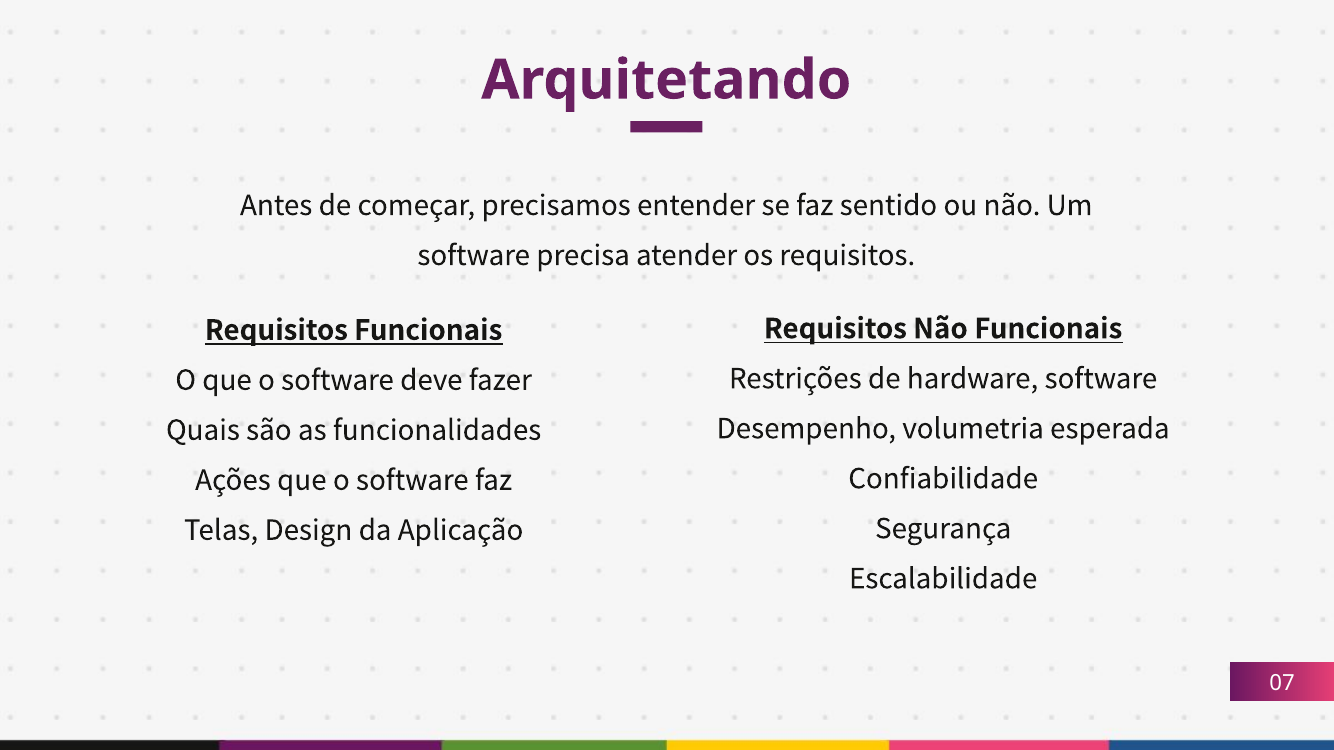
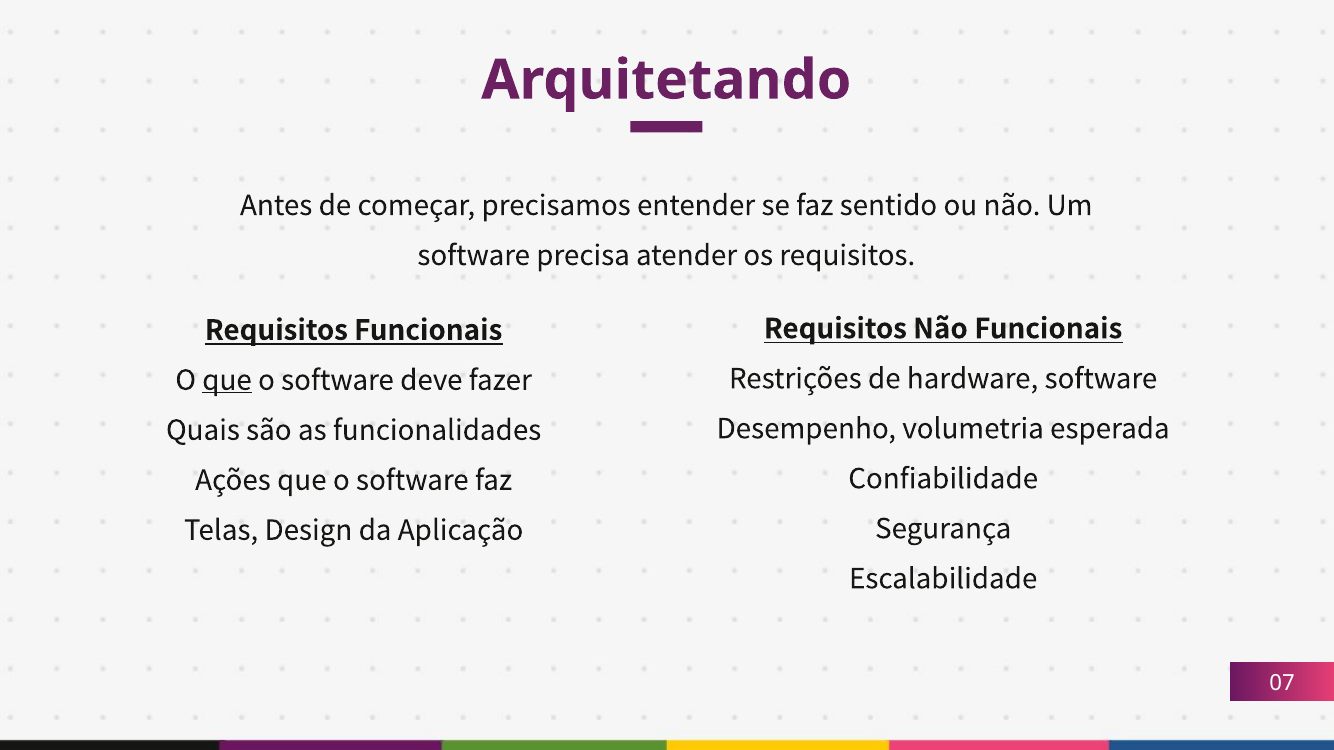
que at (227, 381) underline: none -> present
